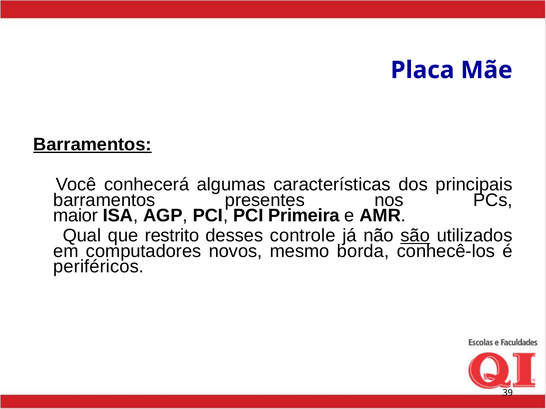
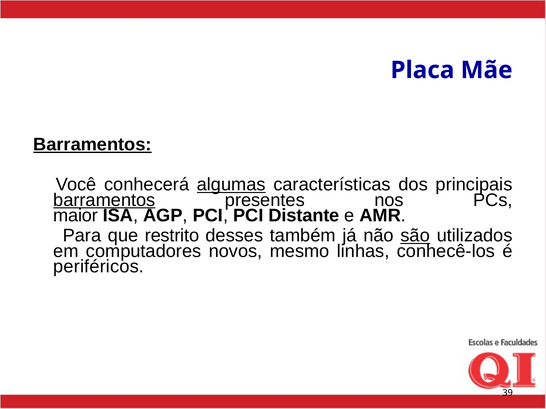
algumas underline: none -> present
barramentos at (104, 200) underline: none -> present
Primeira: Primeira -> Distante
Qual: Qual -> Para
controle: controle -> também
borda: borda -> linhas
